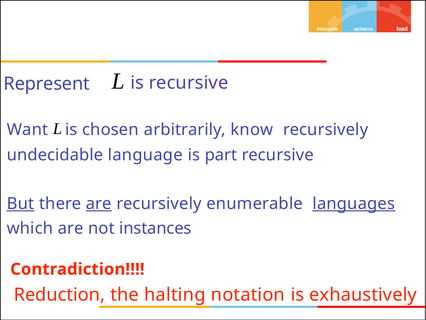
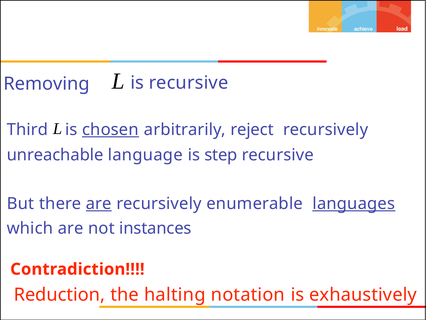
Represent: Represent -> Removing
Want: Want -> Third
chosen underline: none -> present
know: know -> reject
undecidable: undecidable -> unreachable
part: part -> step
But underline: present -> none
